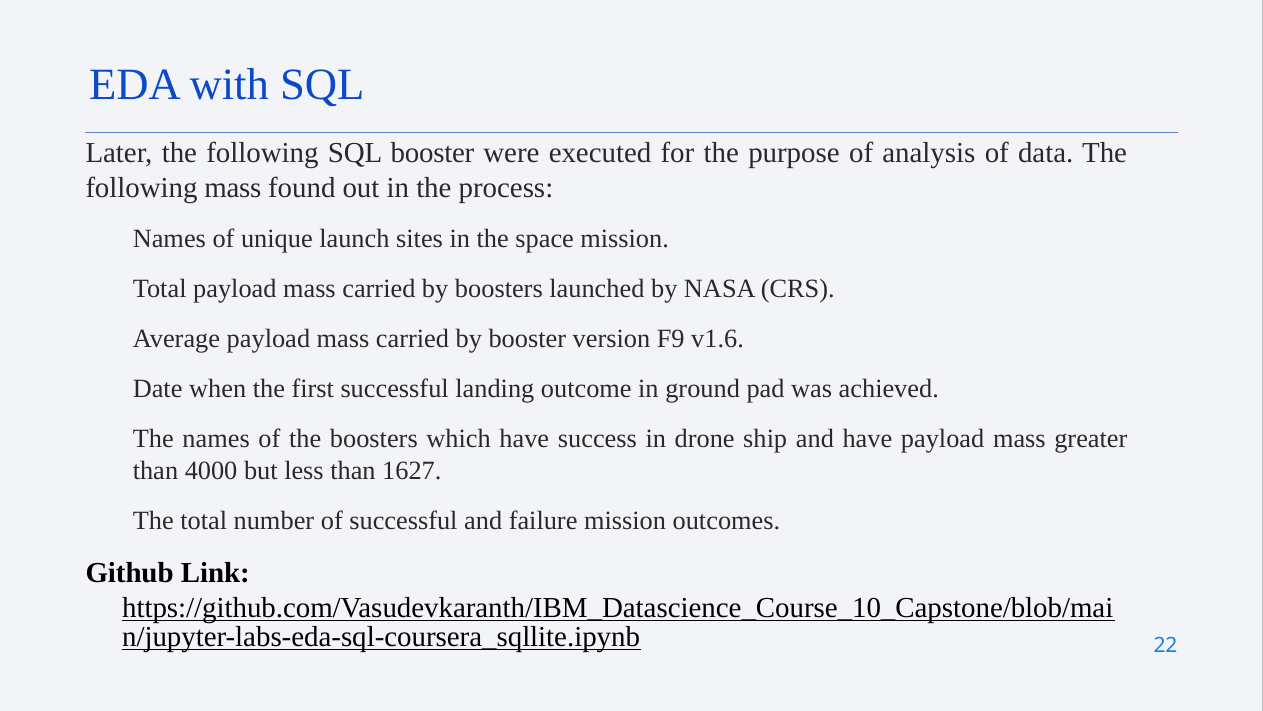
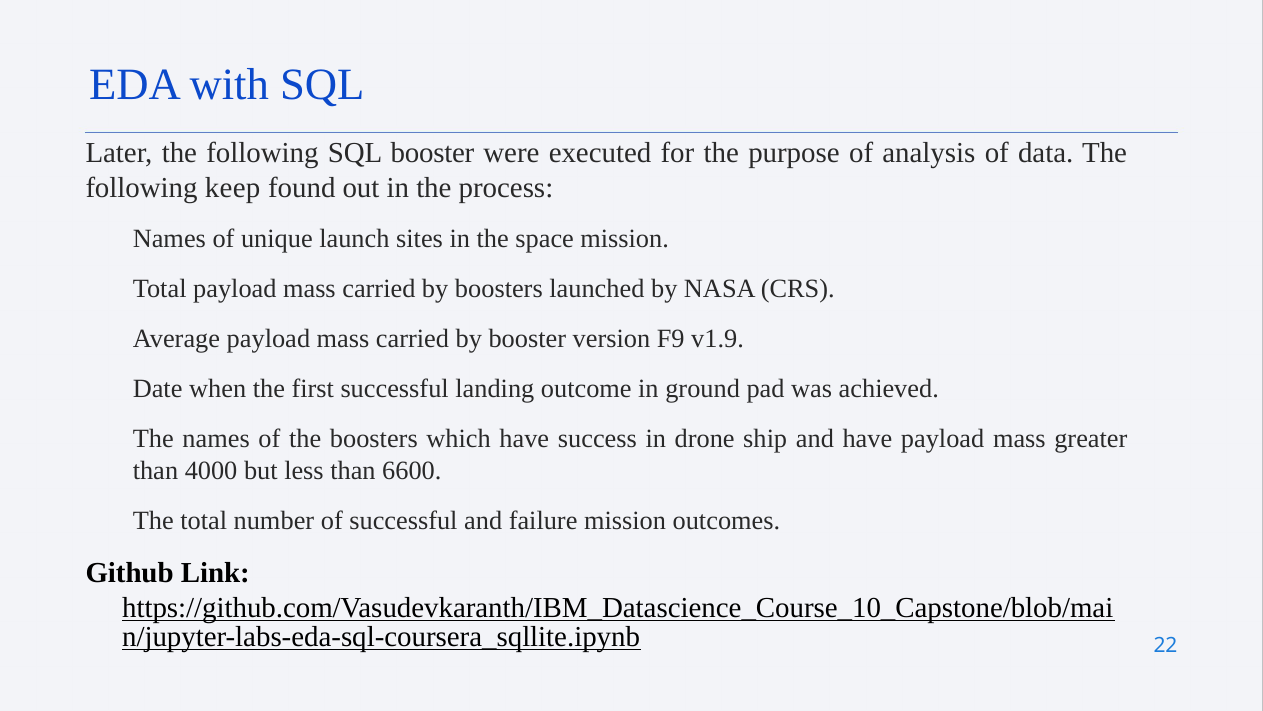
following mass: mass -> keep
v1.6: v1.6 -> v1.9
1627: 1627 -> 6600
